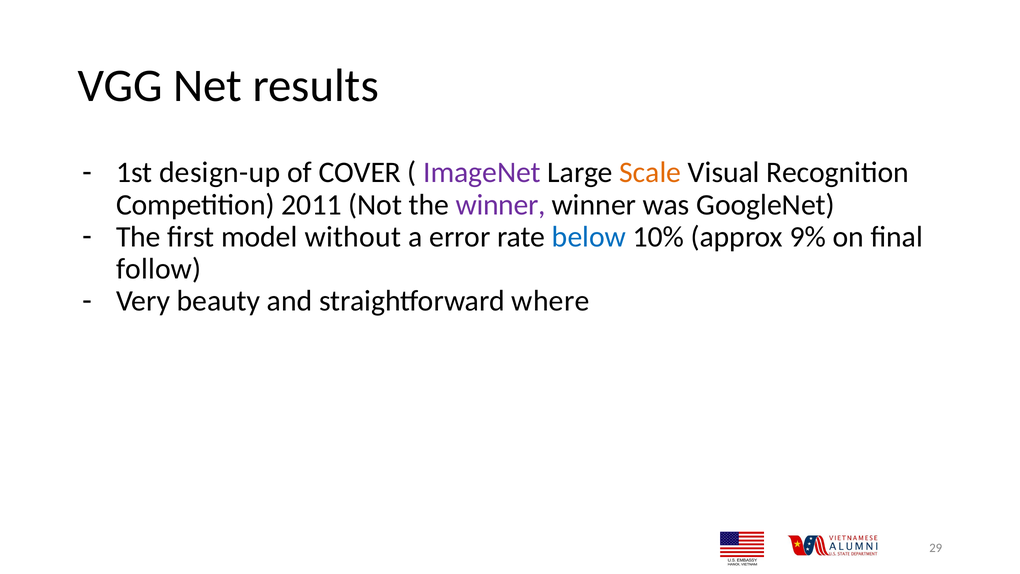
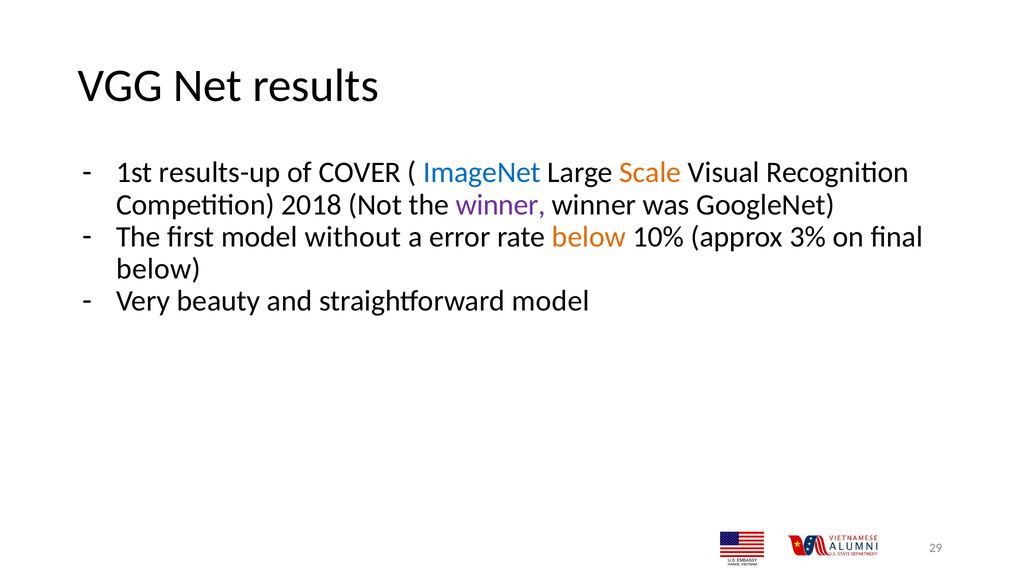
design-up: design-up -> results-up
ImageNet colour: purple -> blue
2011: 2011 -> 2018
below at (589, 237) colour: blue -> orange
9%: 9% -> 3%
follow at (159, 269): follow -> below
straightforward where: where -> model
